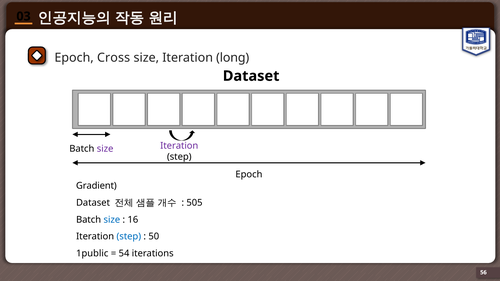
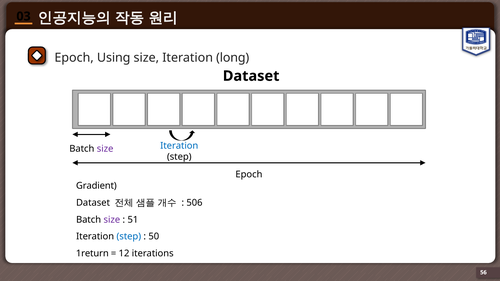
Cross: Cross -> Using
Iteration at (179, 146) colour: purple -> blue
505: 505 -> 506
size at (112, 220) colour: blue -> purple
16: 16 -> 51
1public: 1public -> 1return
54: 54 -> 12
